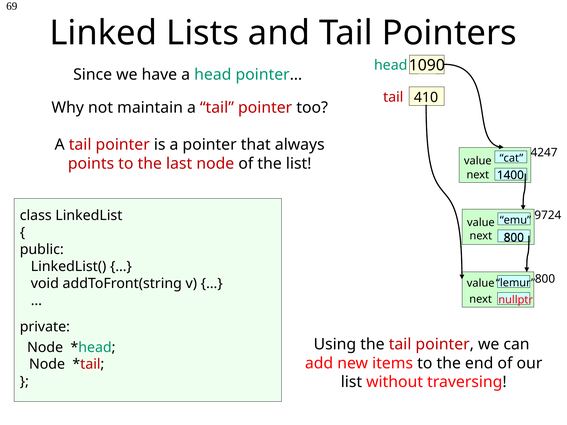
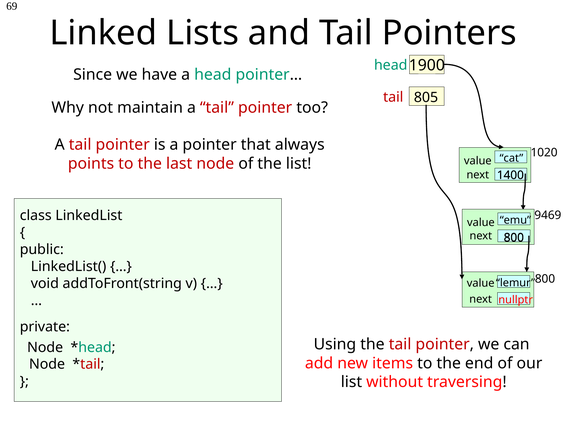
1090: 1090 -> 1900
410: 410 -> 805
4247: 4247 -> 1020
9724: 9724 -> 9469
